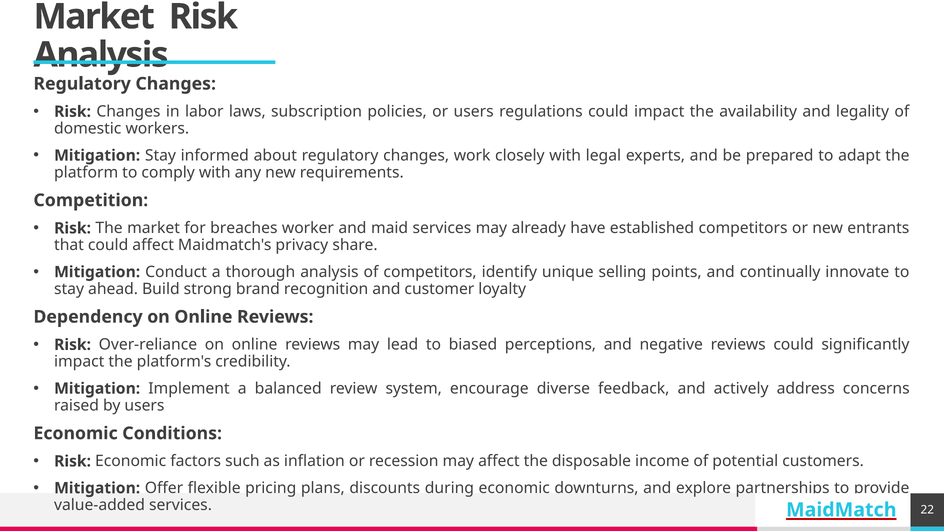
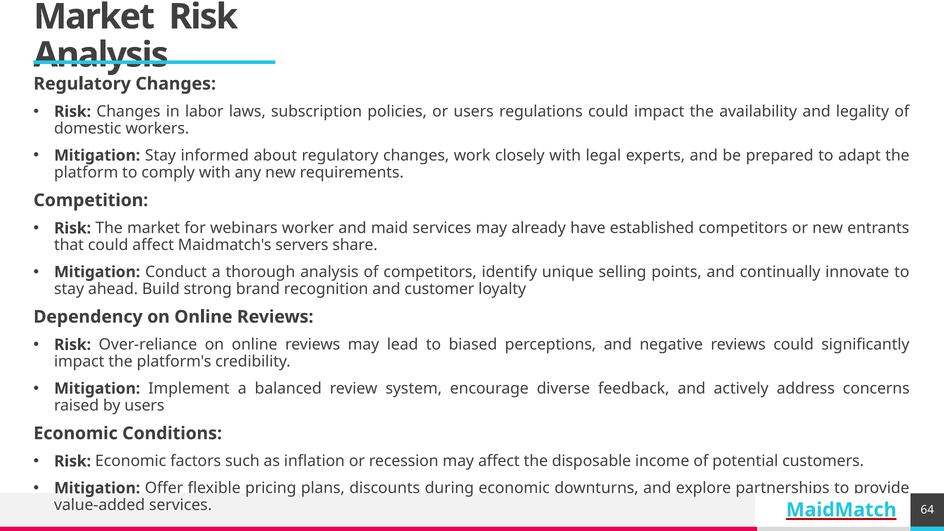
breaches: breaches -> webinars
privacy: privacy -> servers
22: 22 -> 64
